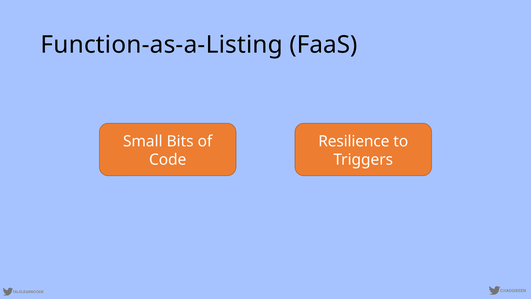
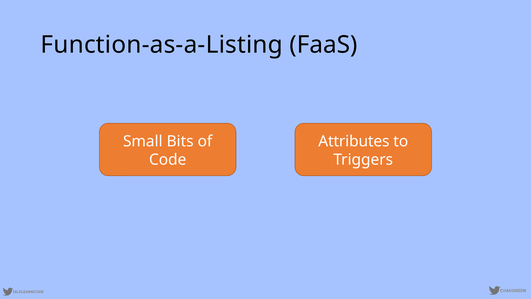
Resilience: Resilience -> Attributes
